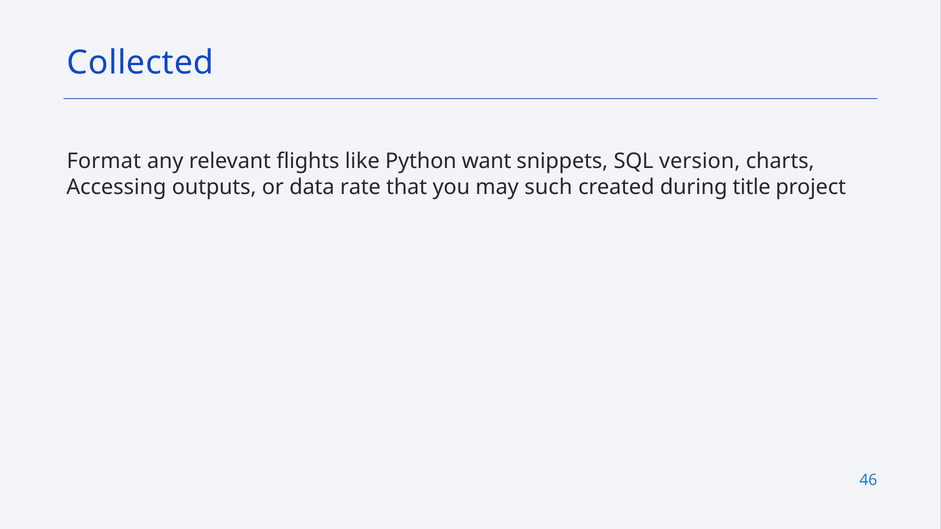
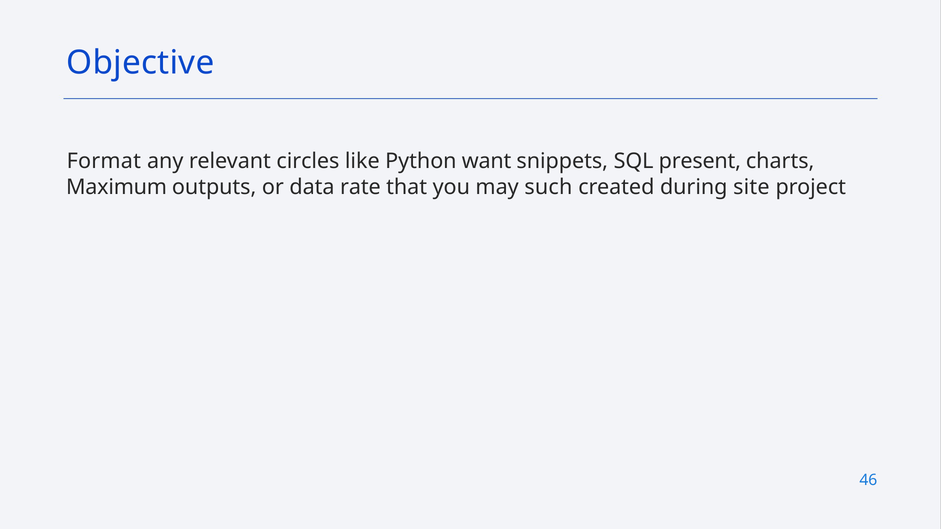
Collected: Collected -> Objective
flights: flights -> circles
version: version -> present
Accessing: Accessing -> Maximum
title: title -> site
